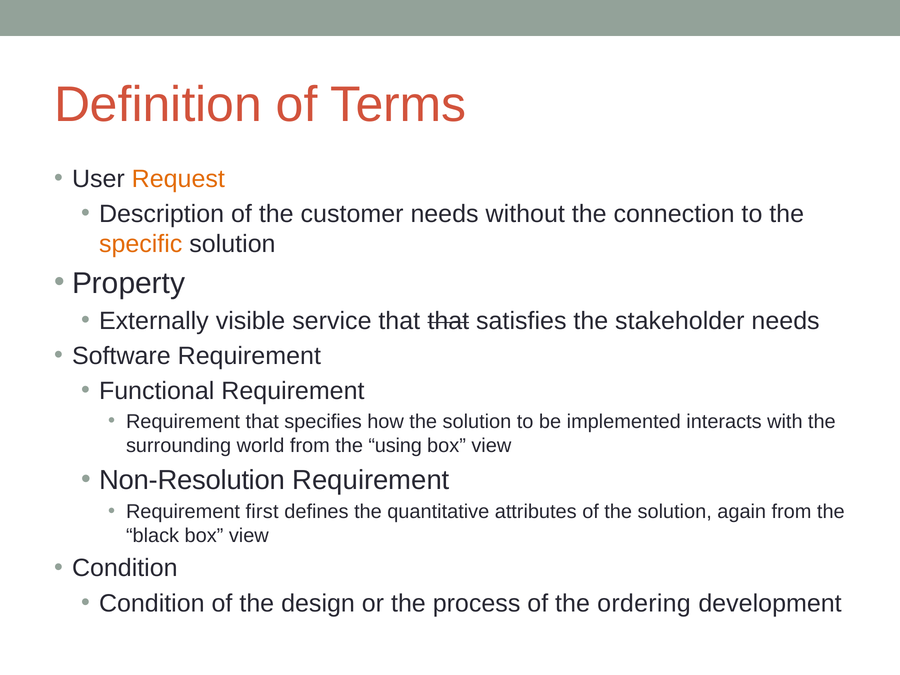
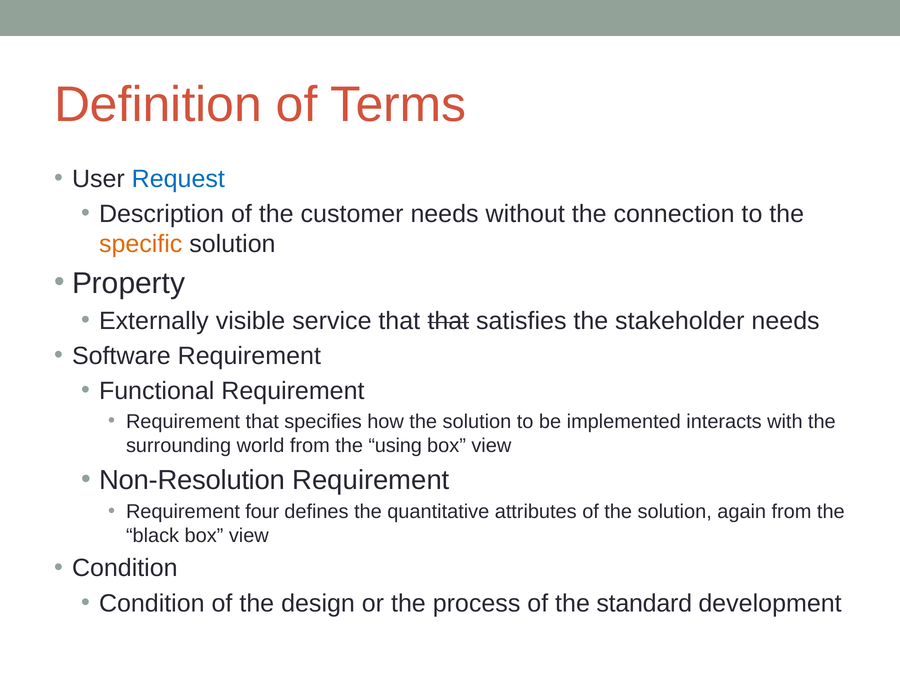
Request colour: orange -> blue
first: first -> four
ordering: ordering -> standard
